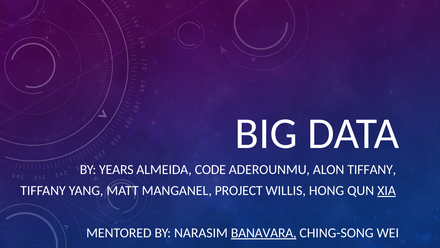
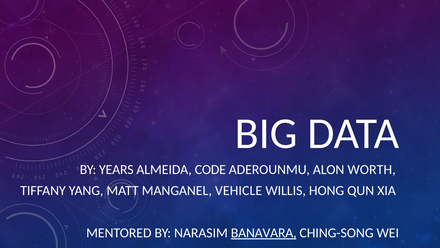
ALON TIFFANY: TIFFANY -> WORTH
PROJECT: PROJECT -> VEHICLE
XIA underline: present -> none
